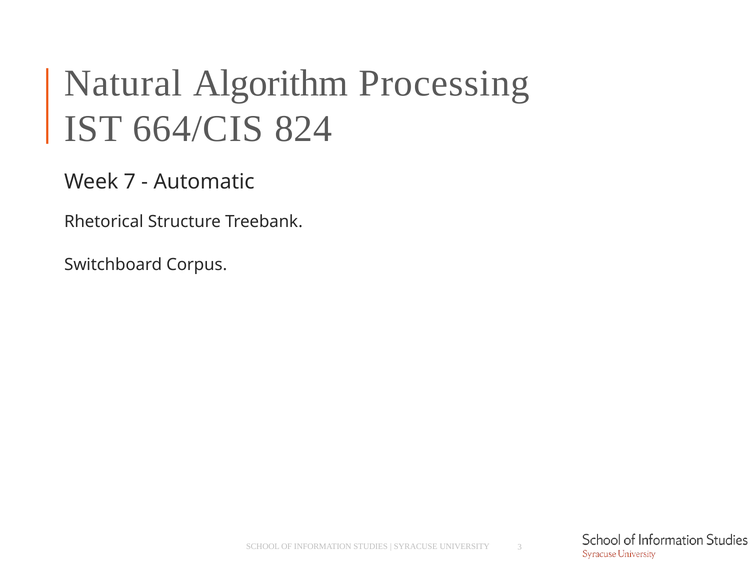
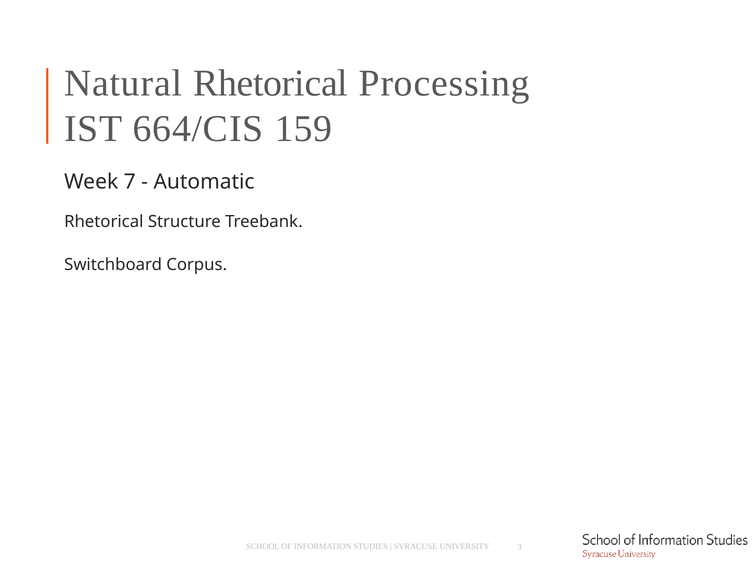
Natural Algorithm: Algorithm -> Rhetorical
824: 824 -> 159
